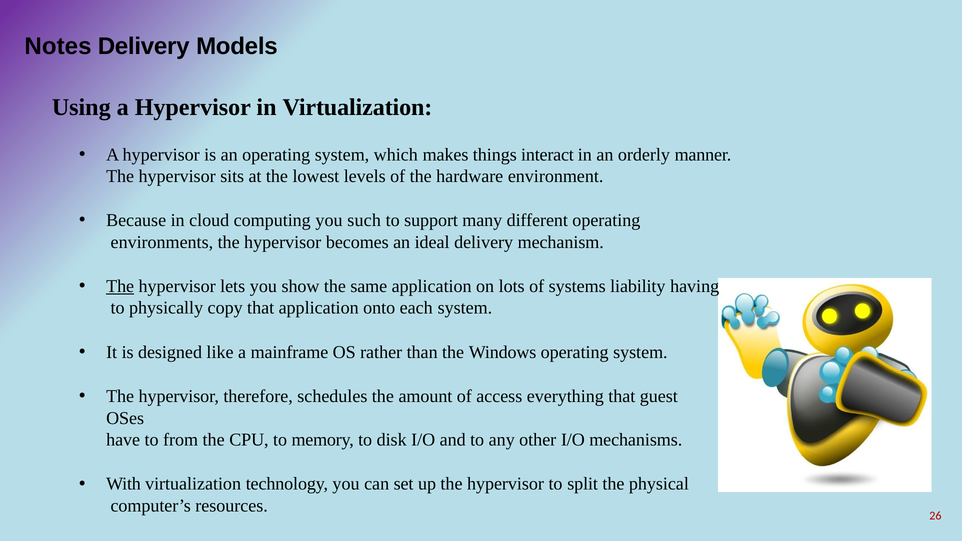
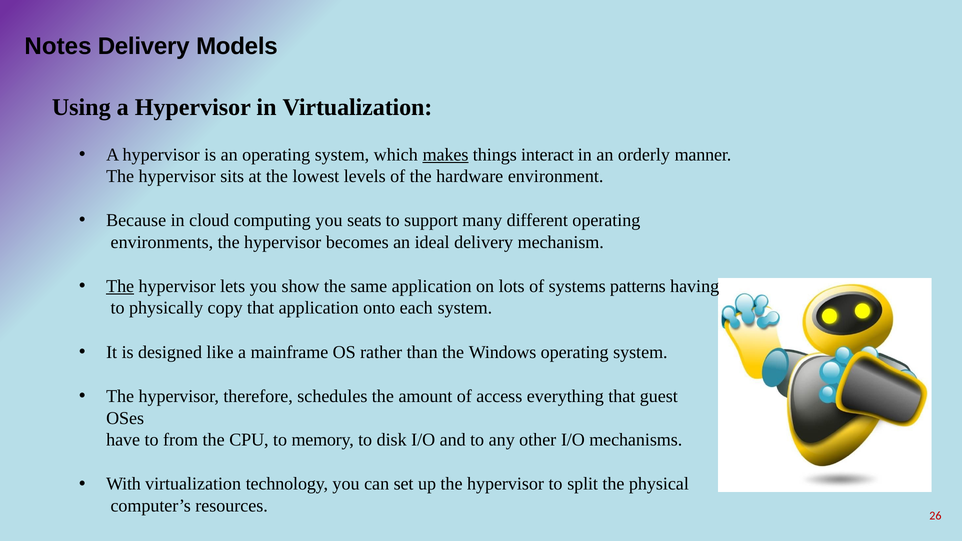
makes underline: none -> present
such: such -> seats
liability: liability -> patterns
